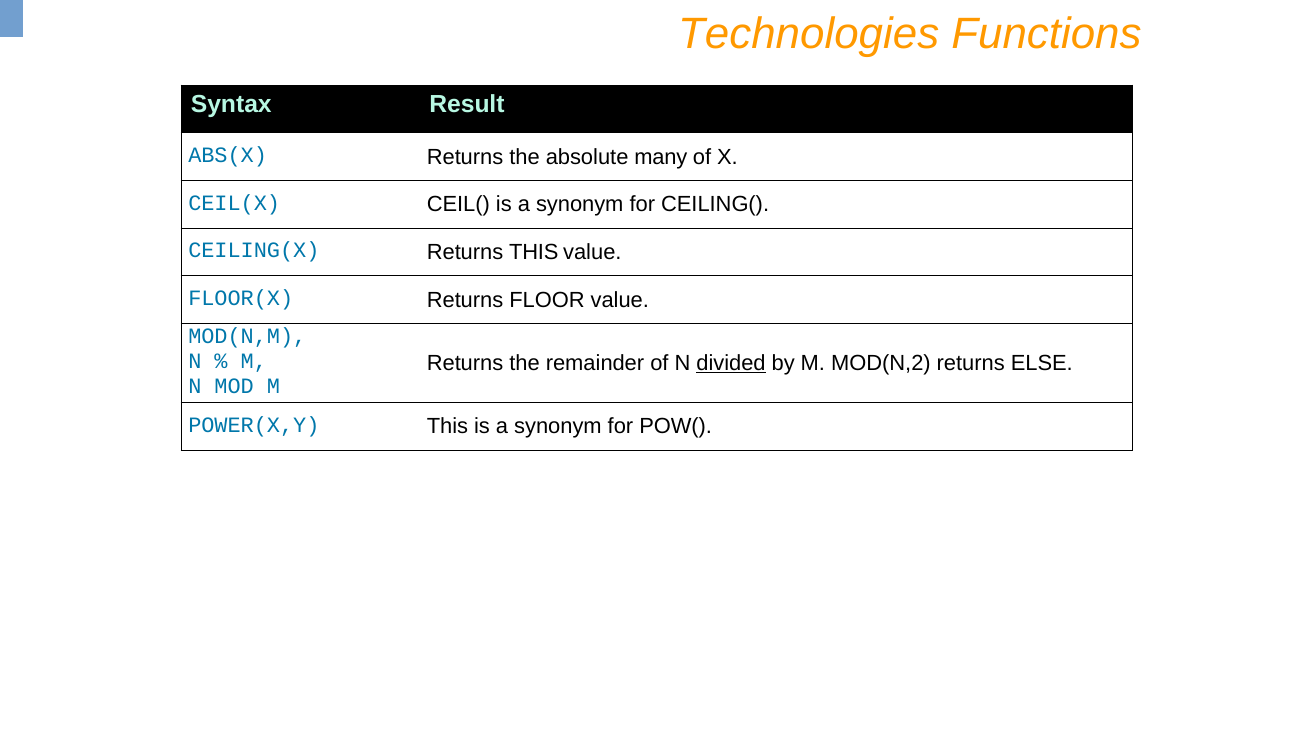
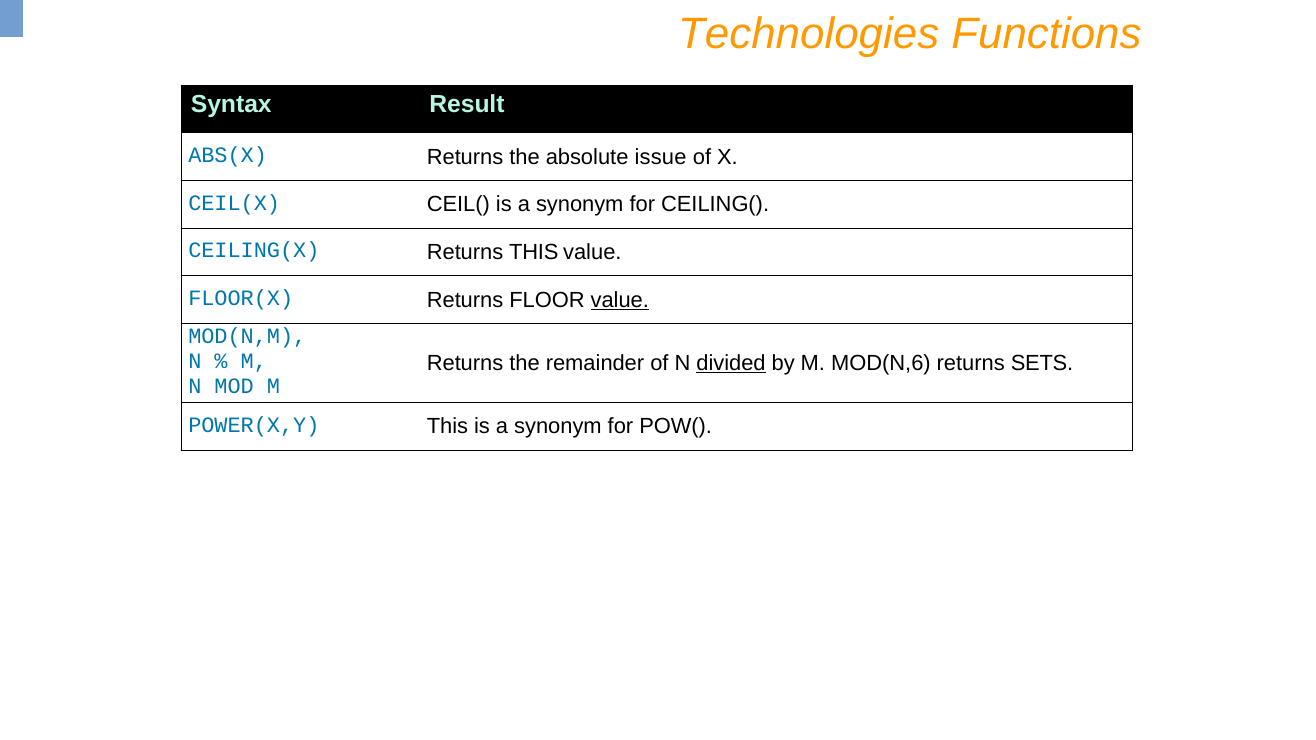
many: many -> issue
value at (620, 300) underline: none -> present
MOD(N,2: MOD(N,2 -> MOD(N,6
ELSE: ELSE -> SETS
